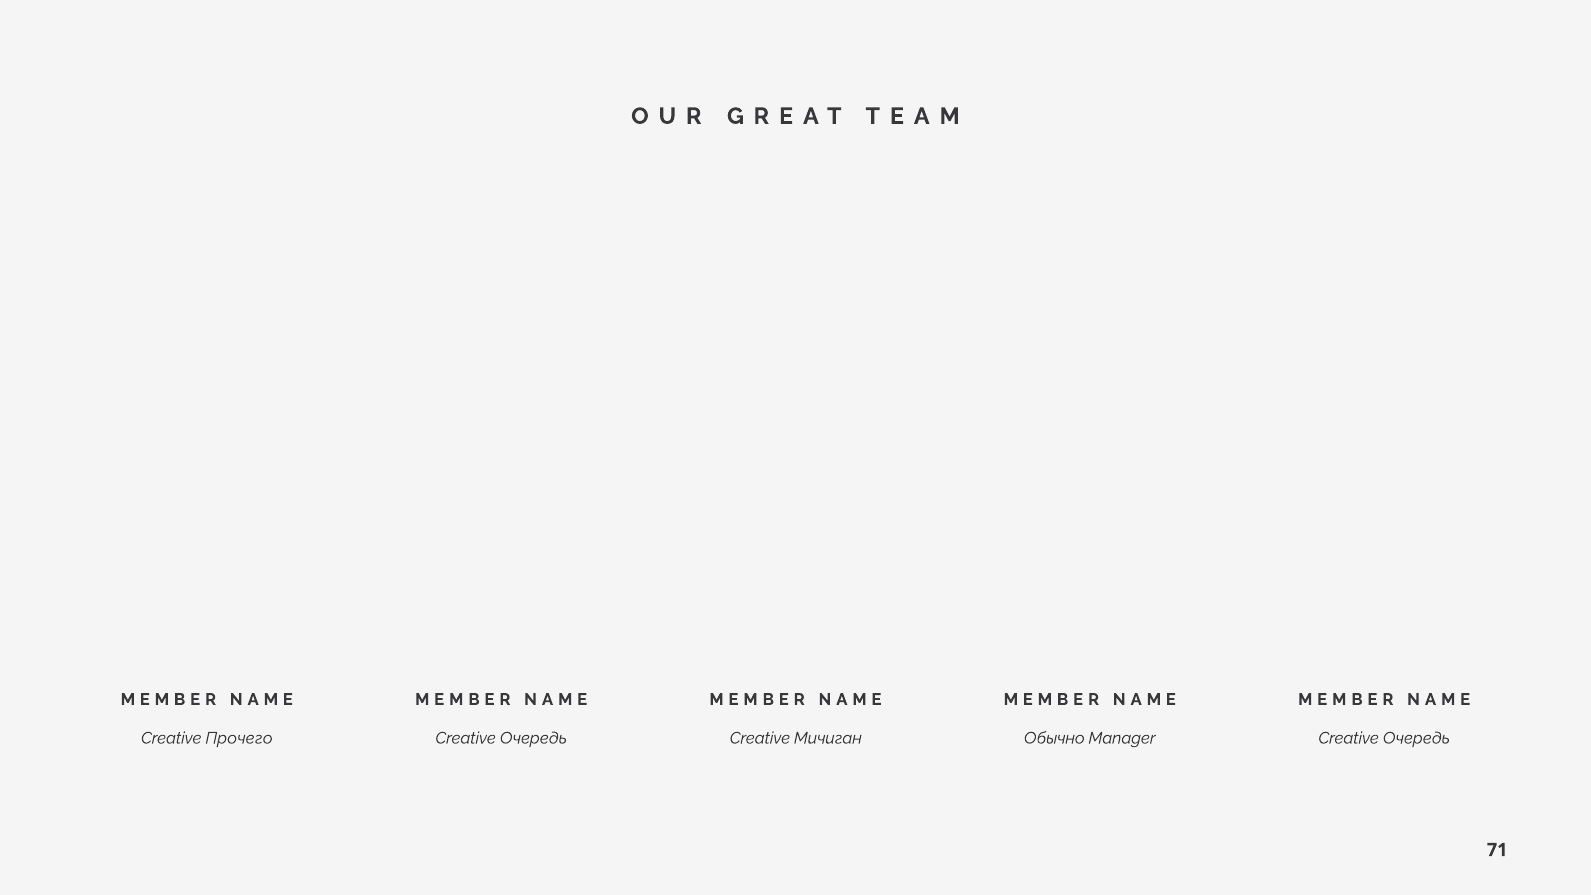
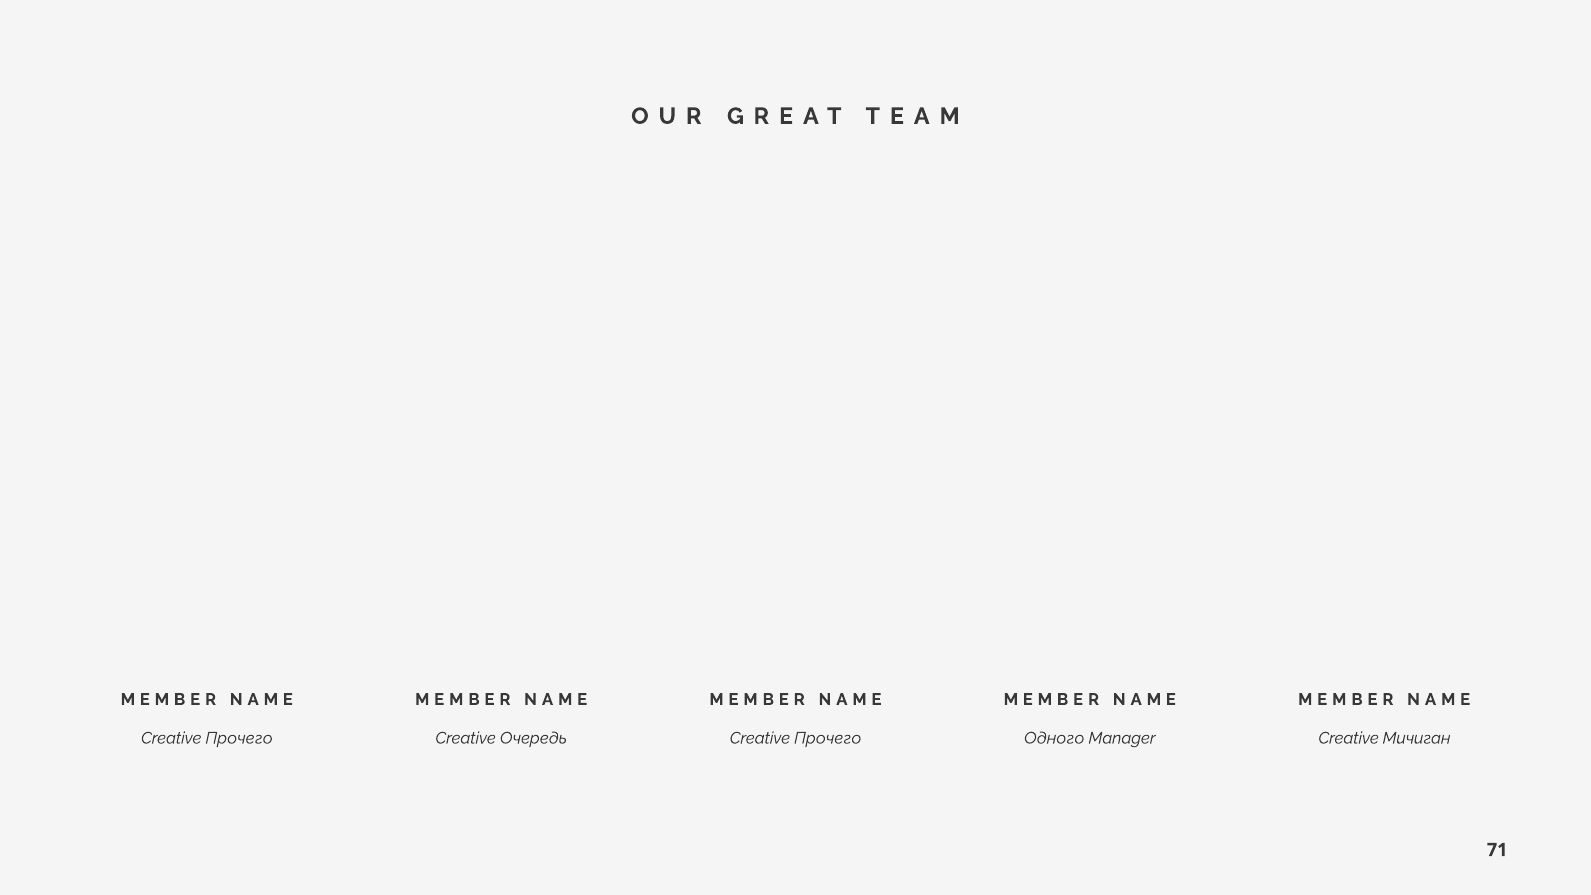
Мичиган at (828, 738): Мичиган -> Прочего
Обычно: Обычно -> Одного
Очередь at (1416, 738): Очередь -> Мичиган
